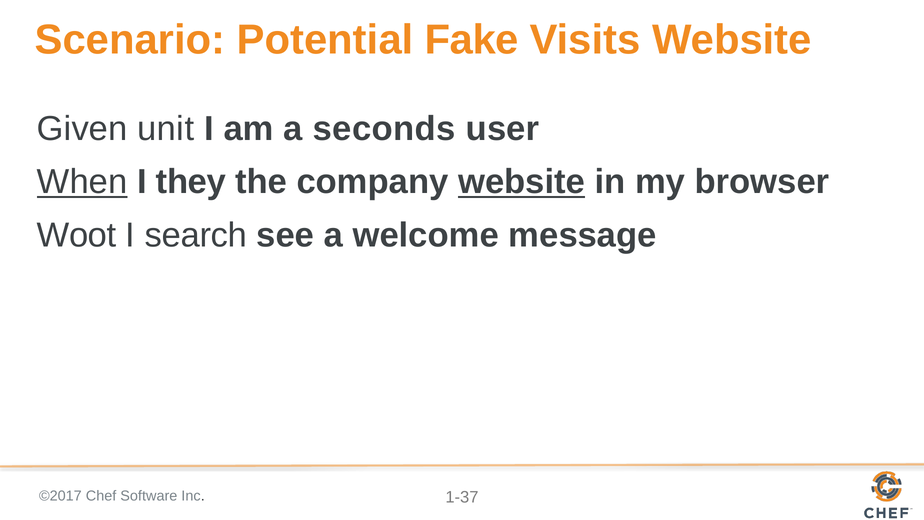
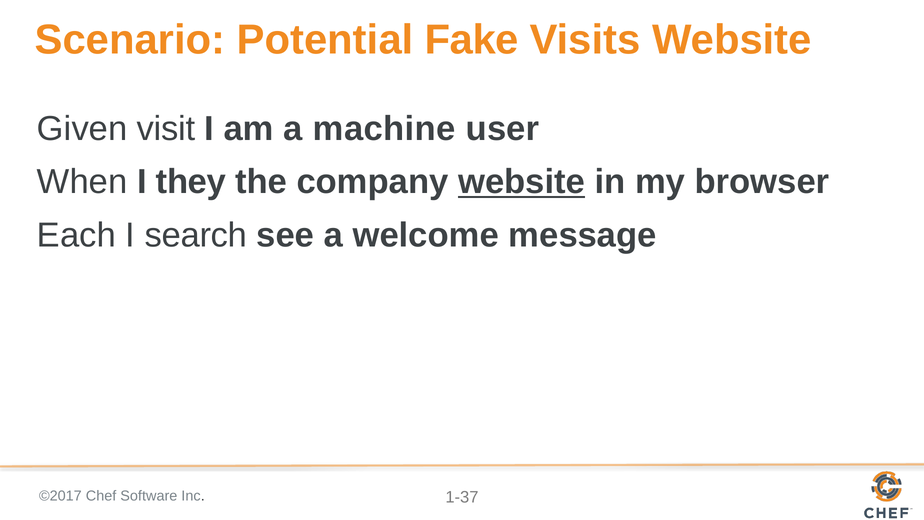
unit: unit -> visit
seconds: seconds -> machine
When underline: present -> none
Woot: Woot -> Each
